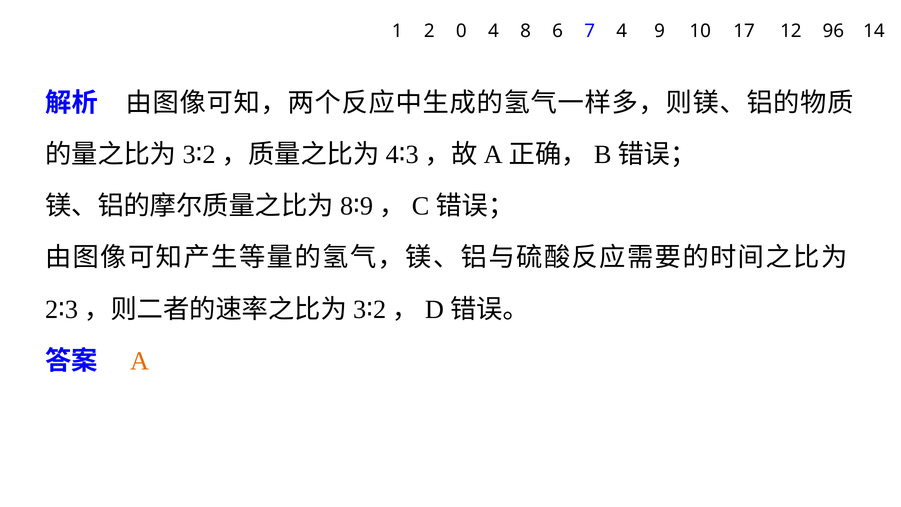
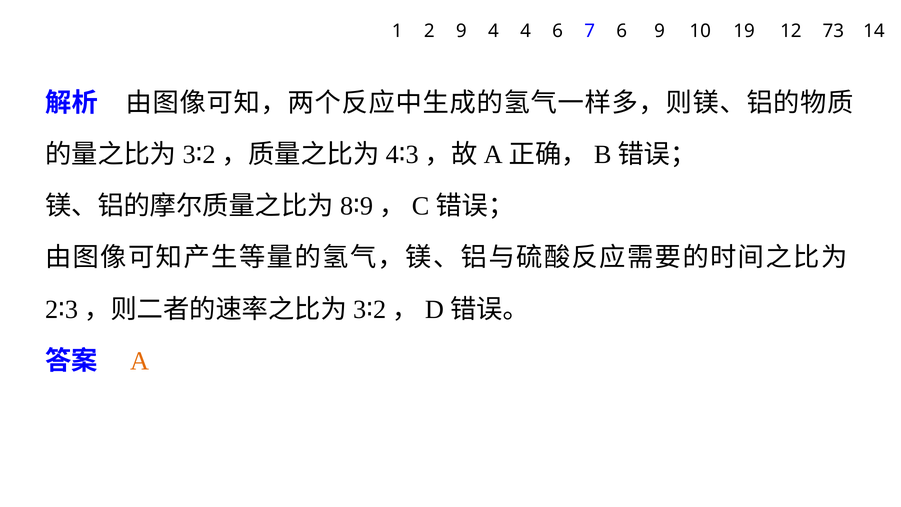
2 0: 0 -> 9
4 8: 8 -> 4
7 4: 4 -> 6
17: 17 -> 19
96: 96 -> 73
